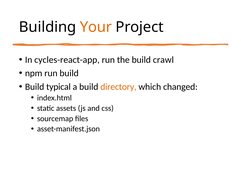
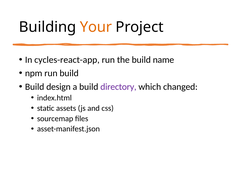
crawl: crawl -> name
typical: typical -> design
directory colour: orange -> purple
